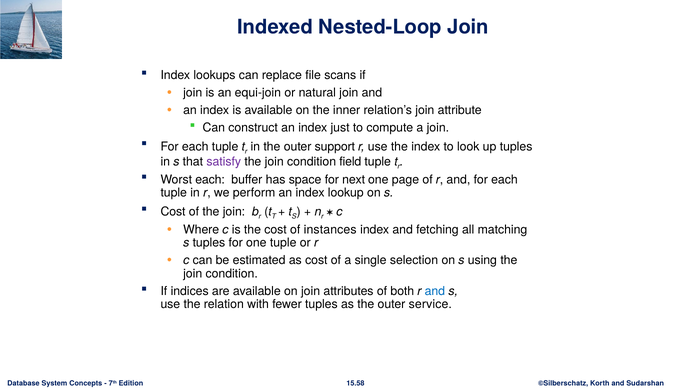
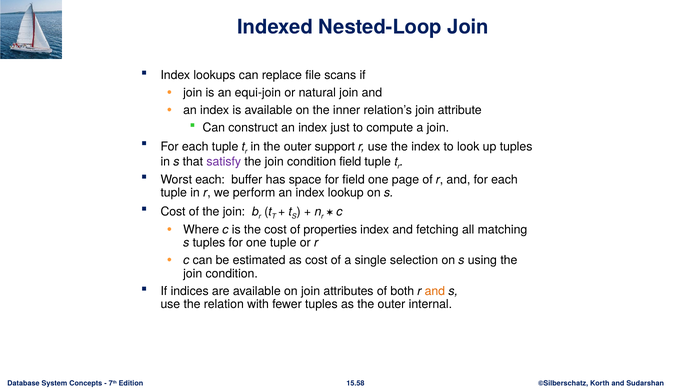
for next: next -> field
instances: instances -> properties
and at (435, 291) colour: blue -> orange
service: service -> internal
